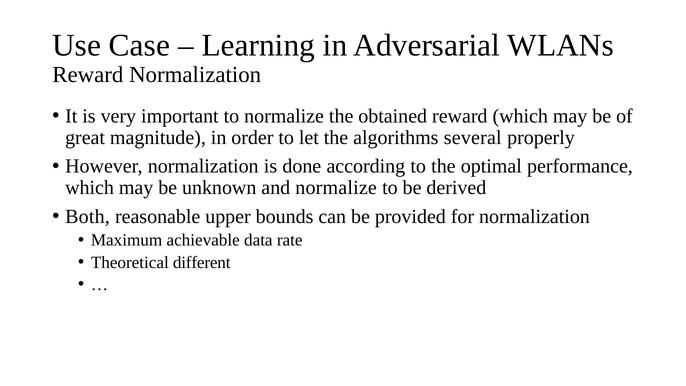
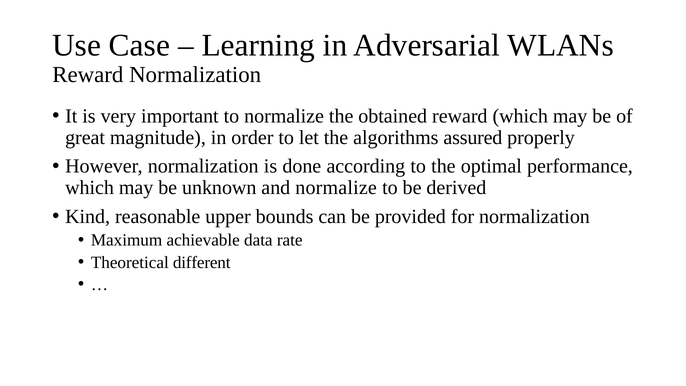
several: several -> assured
Both: Both -> Kind
